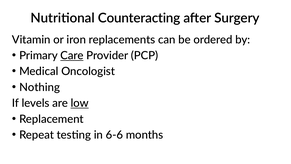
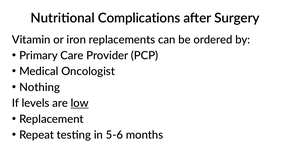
Counteracting: Counteracting -> Complications
Care underline: present -> none
6-6: 6-6 -> 5-6
